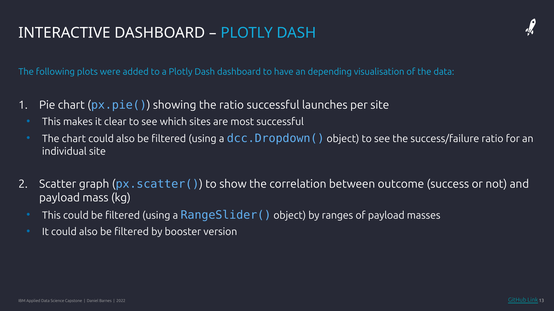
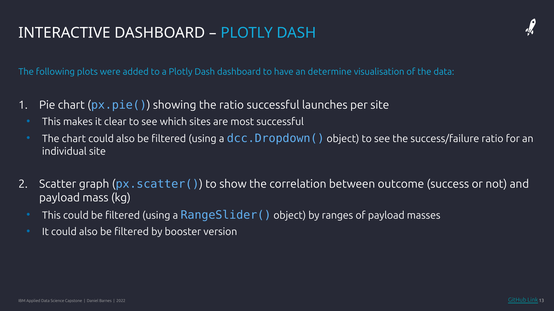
depending: depending -> determine
